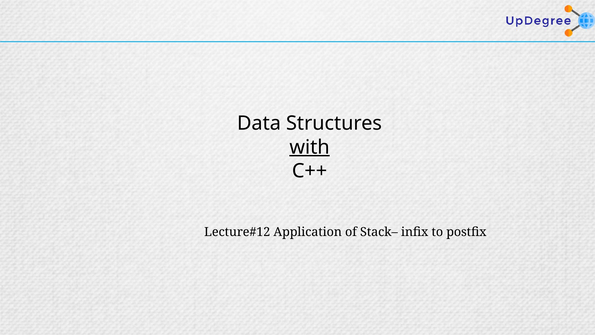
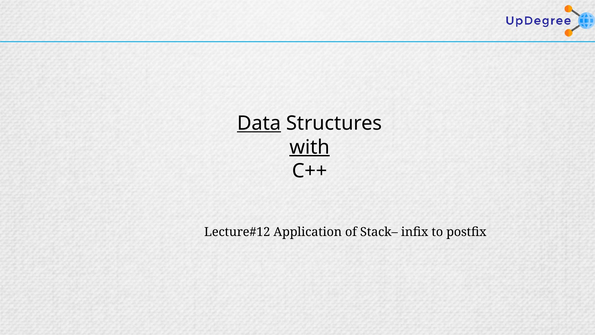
Data underline: none -> present
